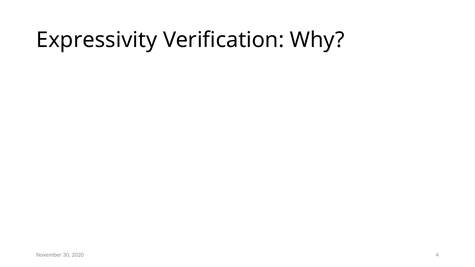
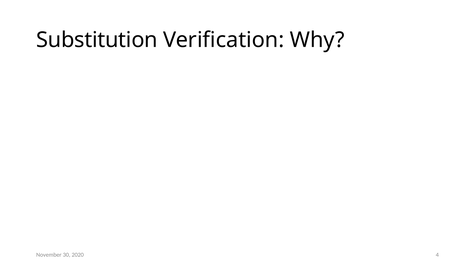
Expressivity: Expressivity -> Substitution
